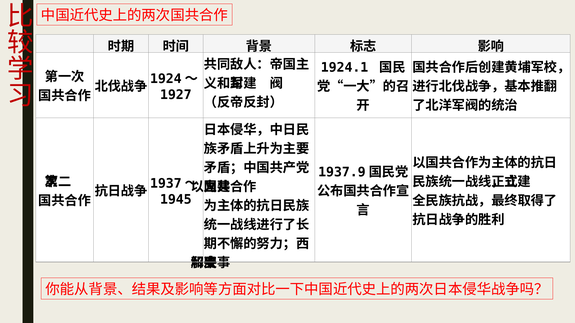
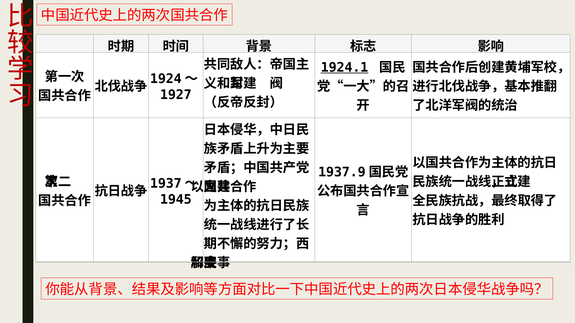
1924.1 underline: none -> present
